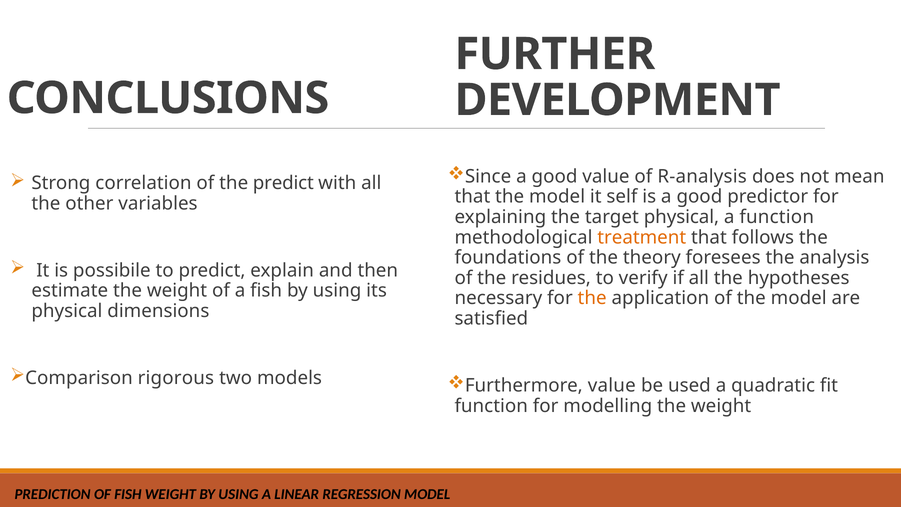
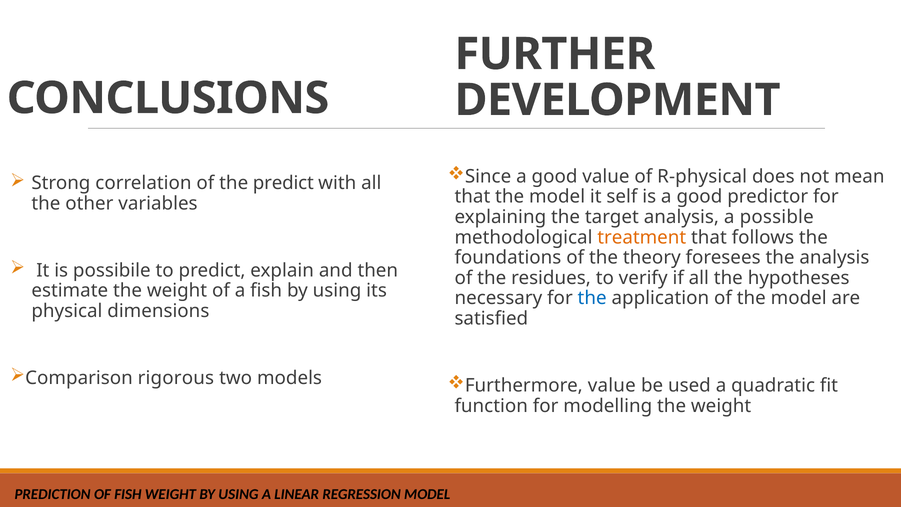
R-analysis: R-analysis -> R-physical
target physical: physical -> analysis
a function: function -> possible
the at (592, 298) colour: orange -> blue
